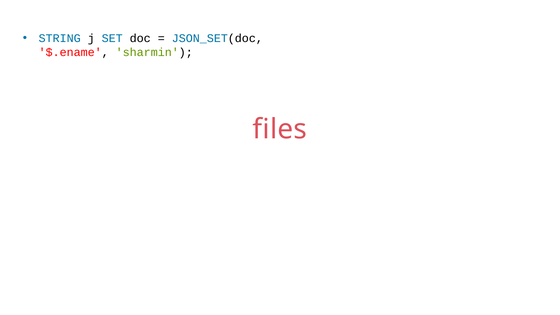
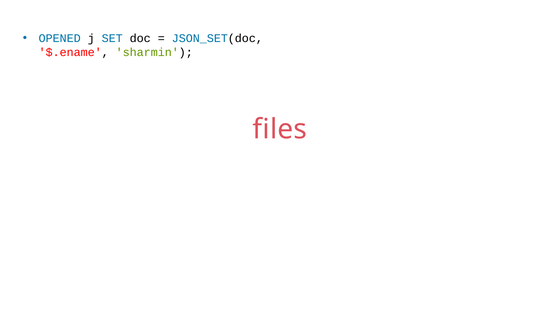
STRING: STRING -> OPENED
